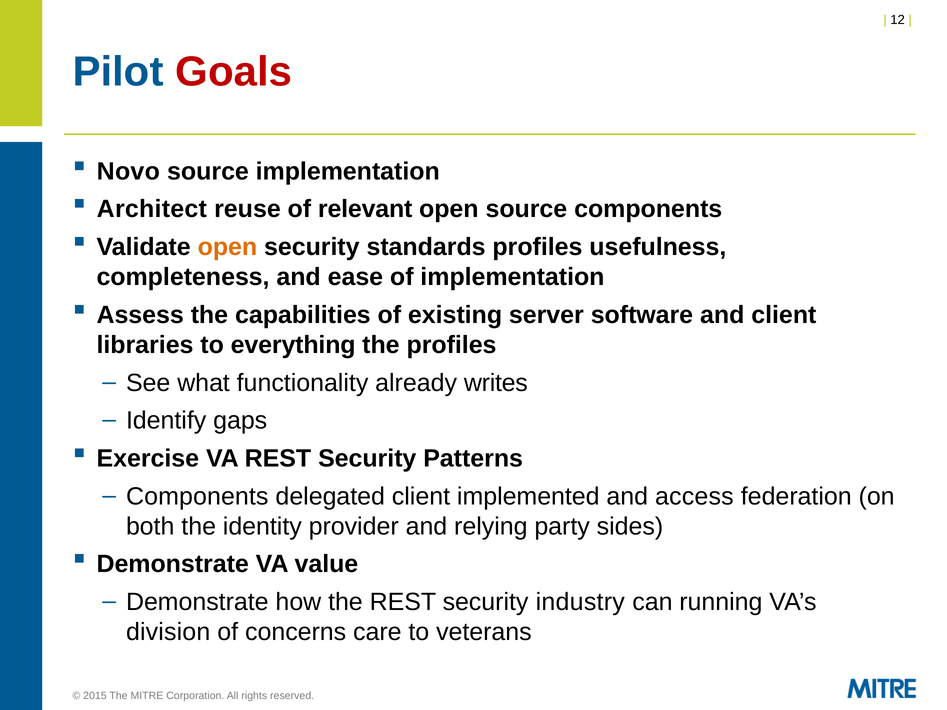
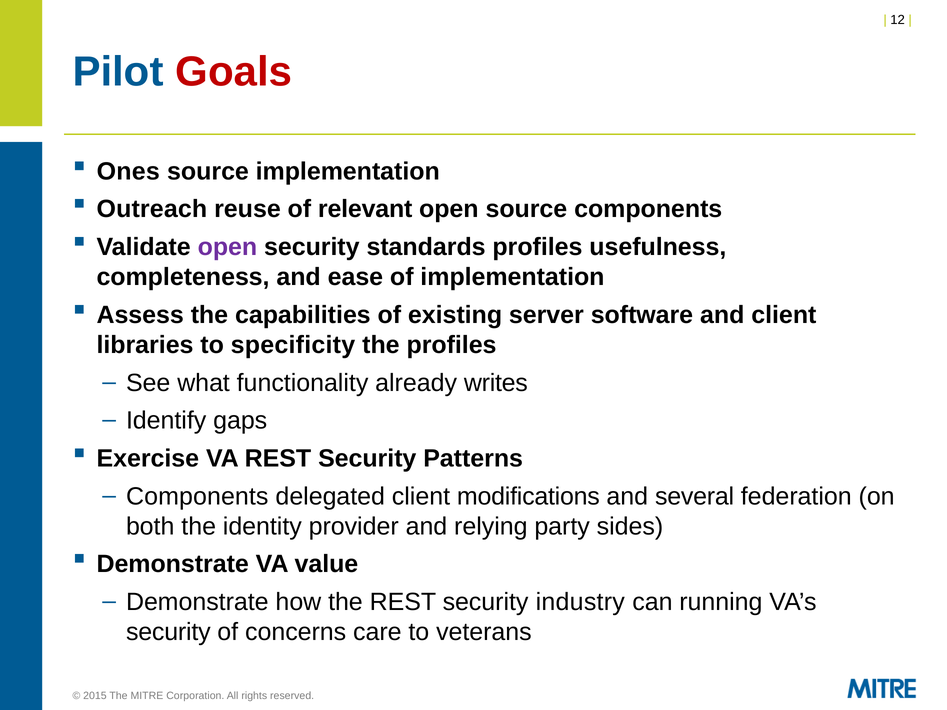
Novo: Novo -> Ones
Architect: Architect -> Outreach
open at (227, 247) colour: orange -> purple
everything: everything -> specificity
implemented: implemented -> modifications
access: access -> several
division at (168, 632): division -> security
